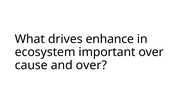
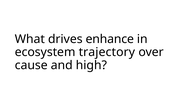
important: important -> trajectory
and over: over -> high
